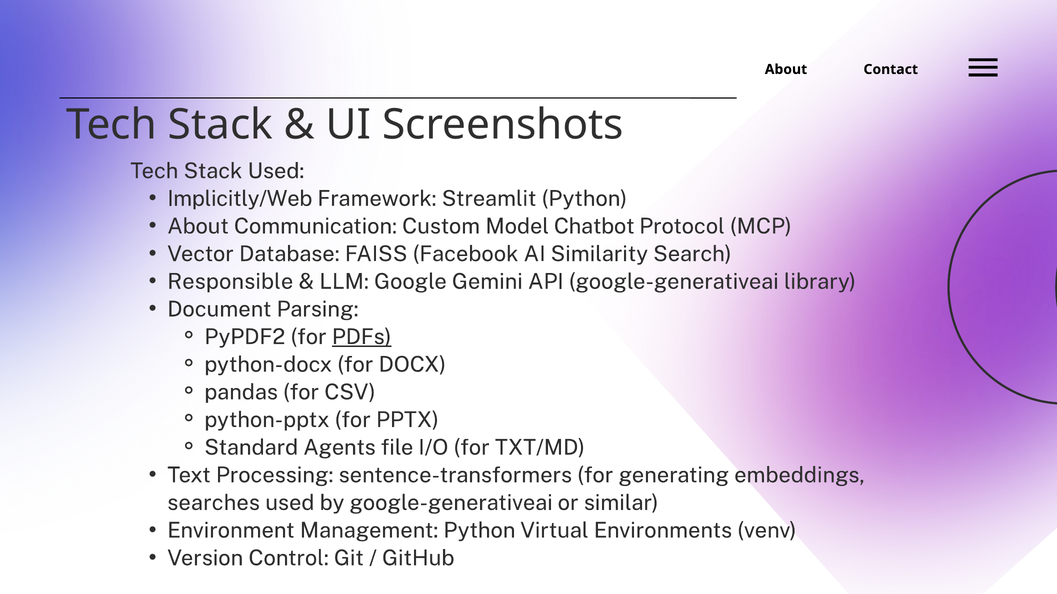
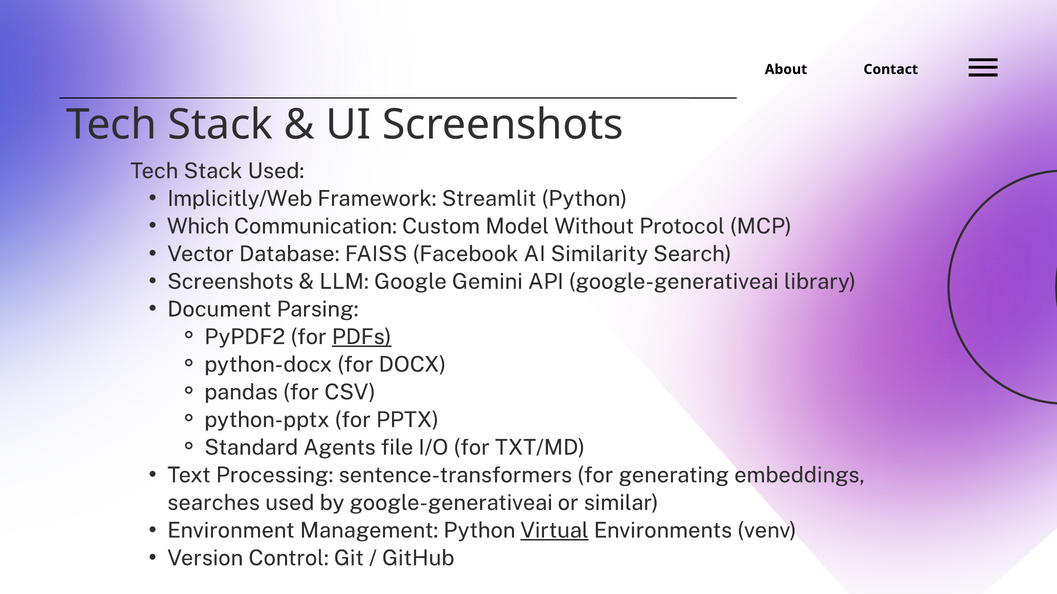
About at (198, 227): About -> Which
Chatbot: Chatbot -> Without
Responsible at (230, 282): Responsible -> Screenshots
Virtual underline: none -> present
